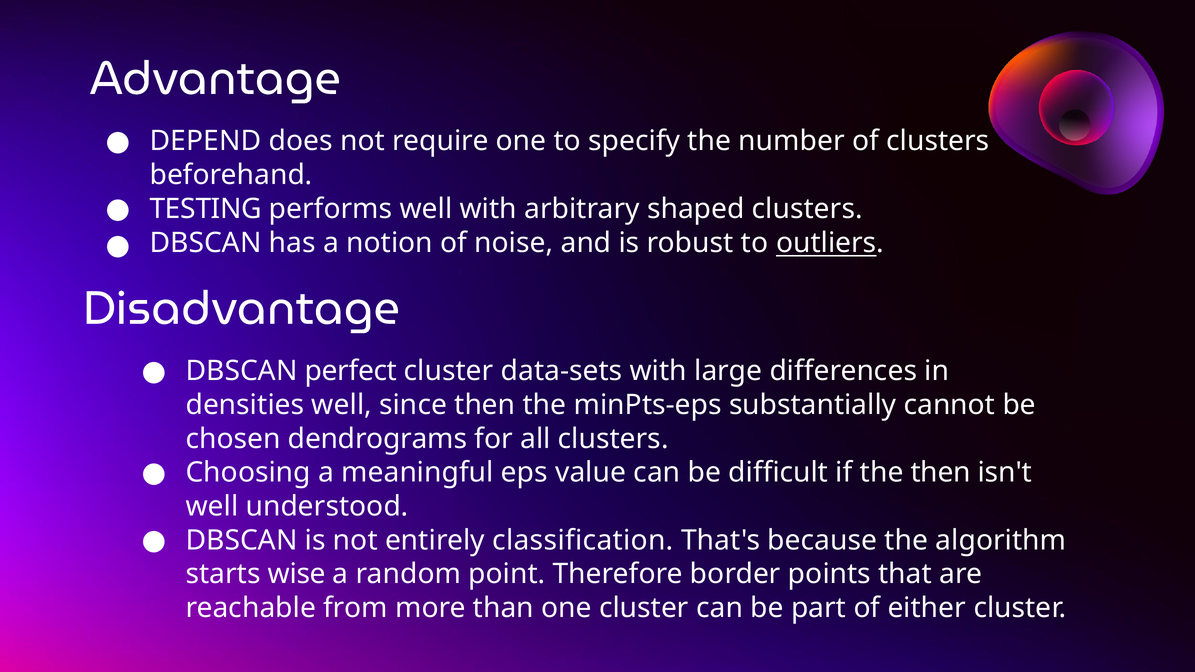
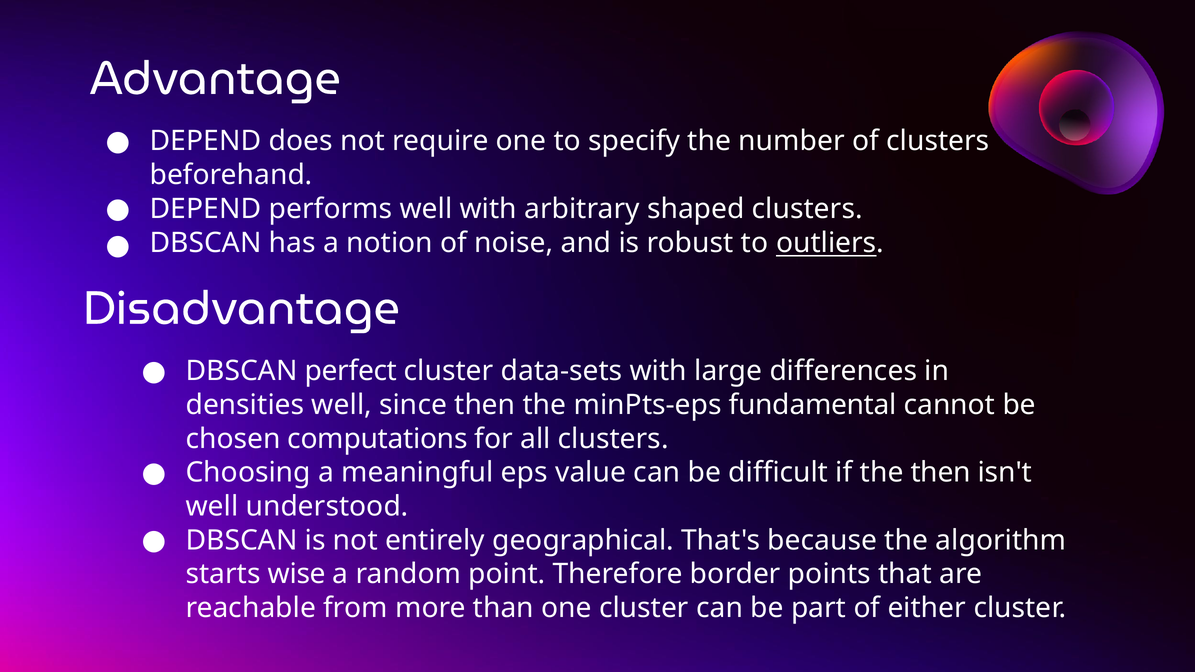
TESTING at (206, 209): TESTING -> DEPEND
substantially: substantially -> fundamental
dendrograms: dendrograms -> computations
classification: classification -> geographical
